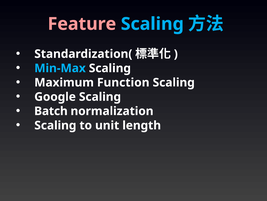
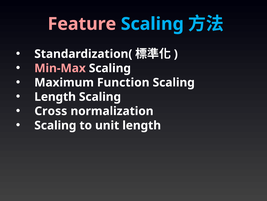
Min-Max colour: light blue -> pink
Google at (55, 96): Google -> Length
Batch: Batch -> Cross
